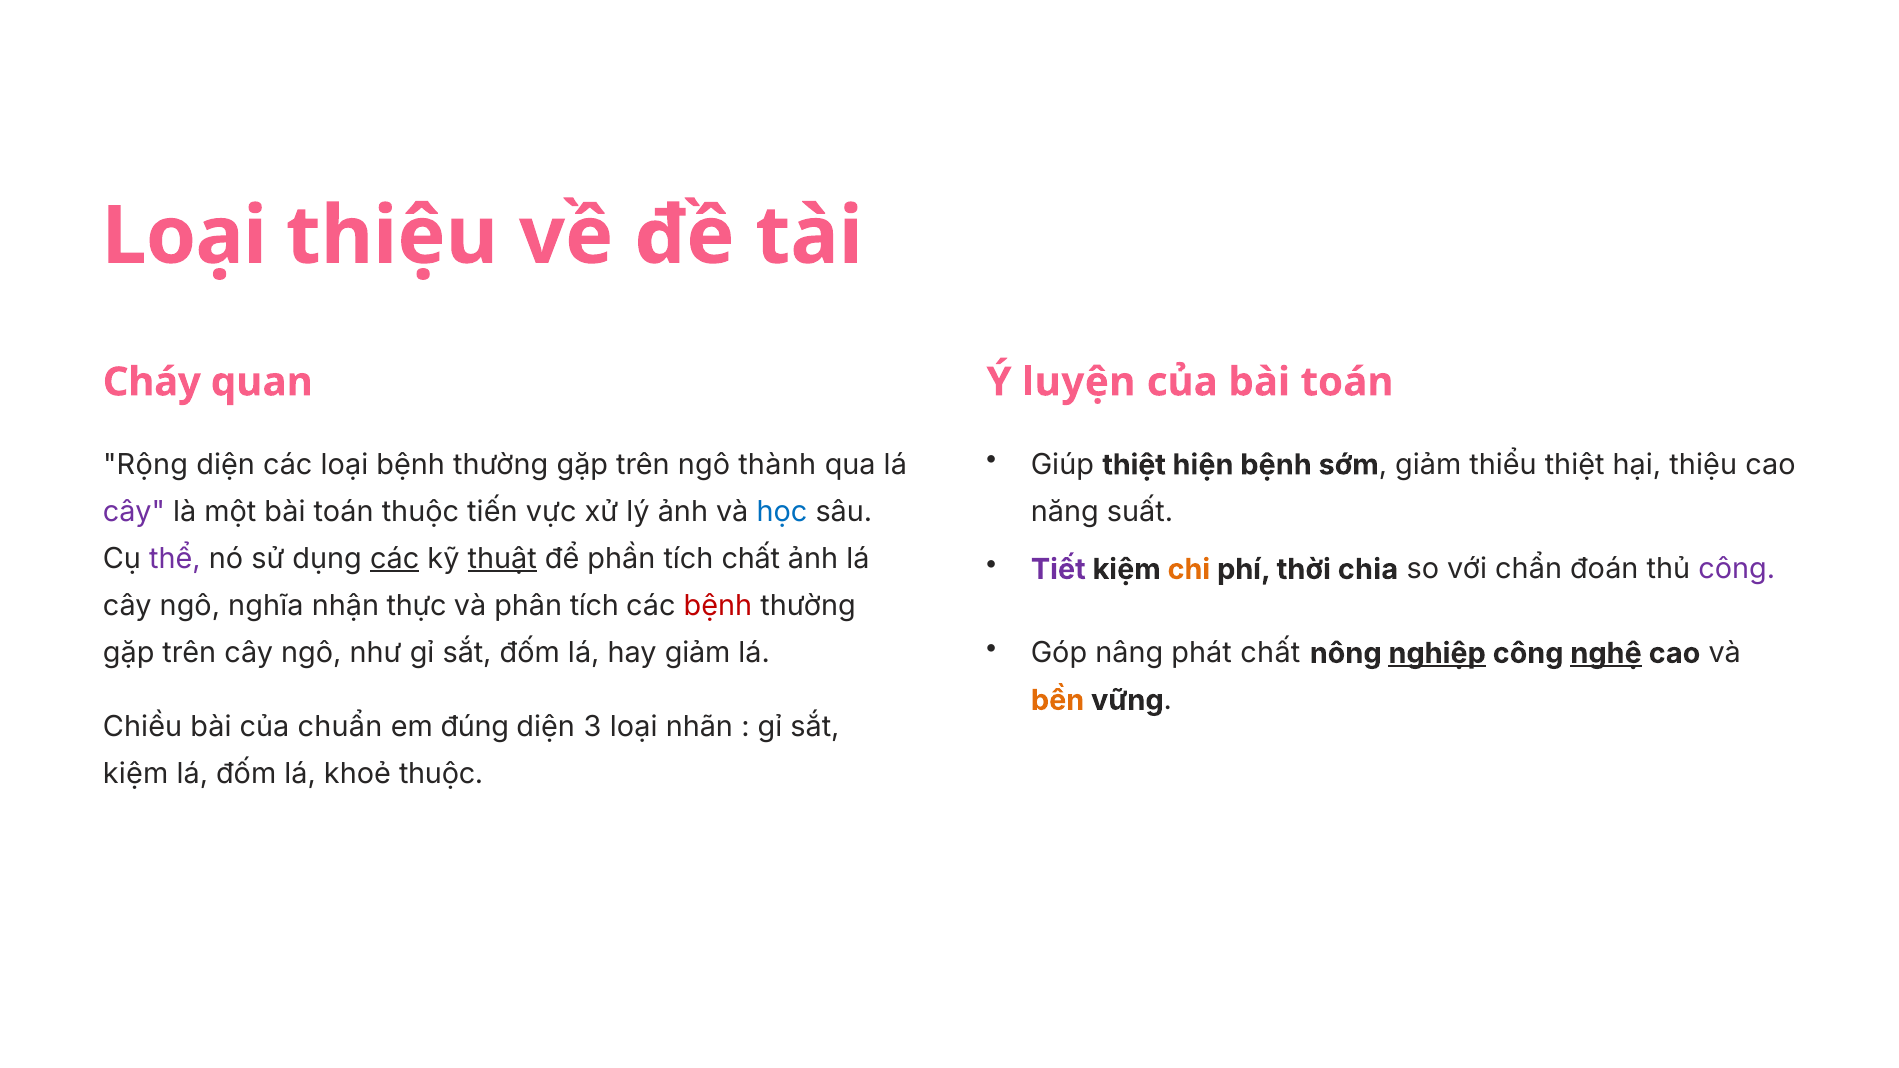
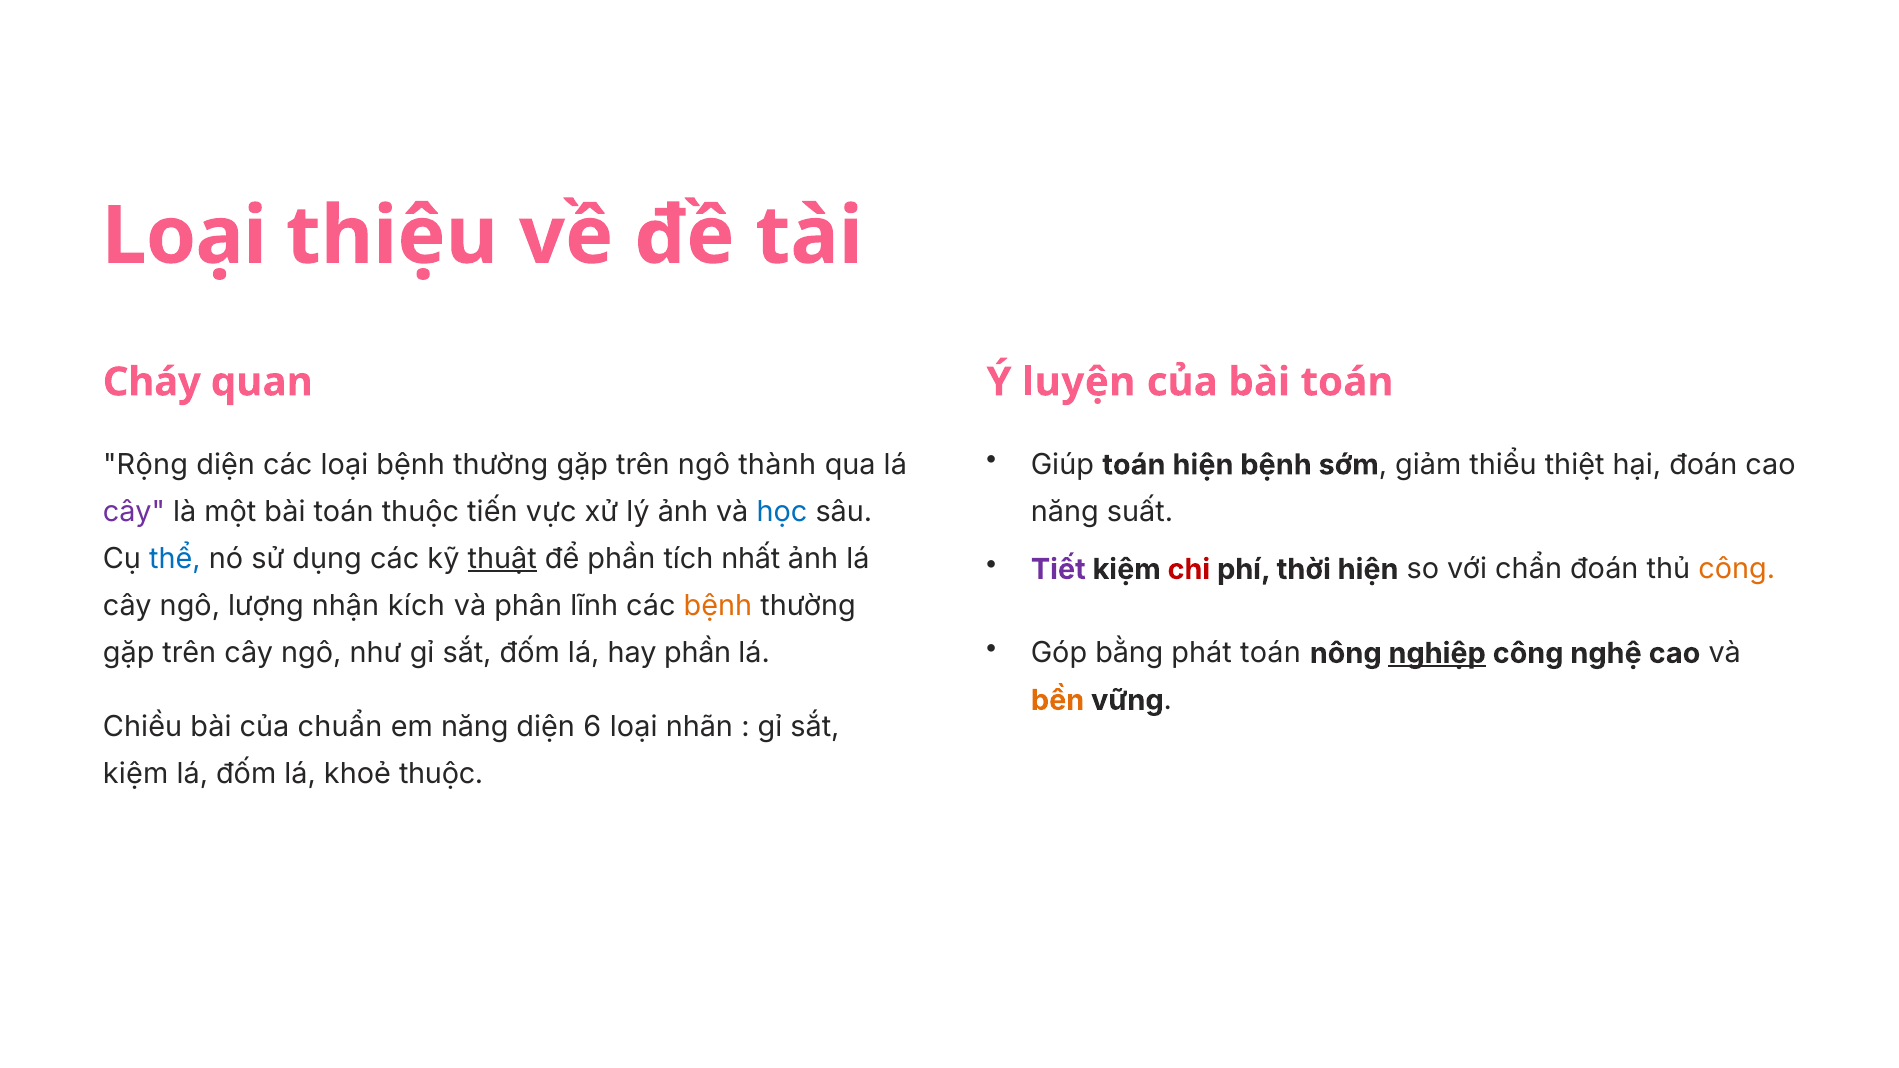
Giúp thiệt: thiệt -> toán
hại thiệu: thiệu -> đoán
thể colour: purple -> blue
các at (395, 559) underline: present -> none
tích chất: chất -> nhất
chi colour: orange -> red
thời chia: chia -> hiện
công at (1737, 570) colour: purple -> orange
nghĩa: nghĩa -> lượng
thực: thực -> kích
phân tích: tích -> lĩnh
bệnh at (718, 606) colour: red -> orange
nâng: nâng -> bằng
phát chất: chất -> toán
nghệ underline: present -> none
hay giảm: giảm -> phần
em đúng: đúng -> năng
3: 3 -> 6
